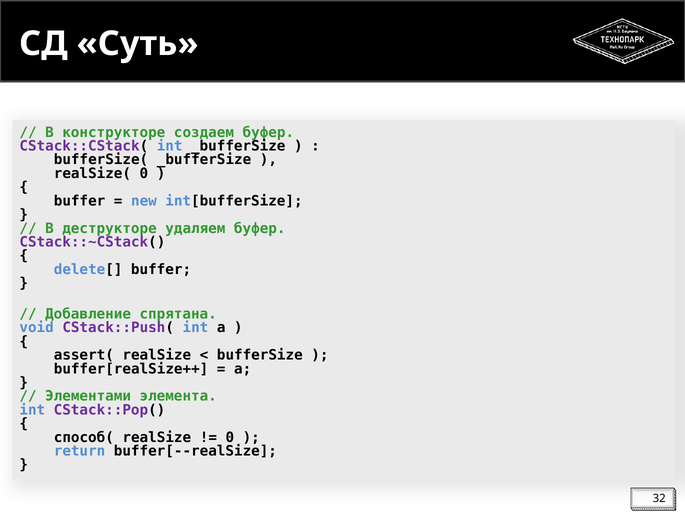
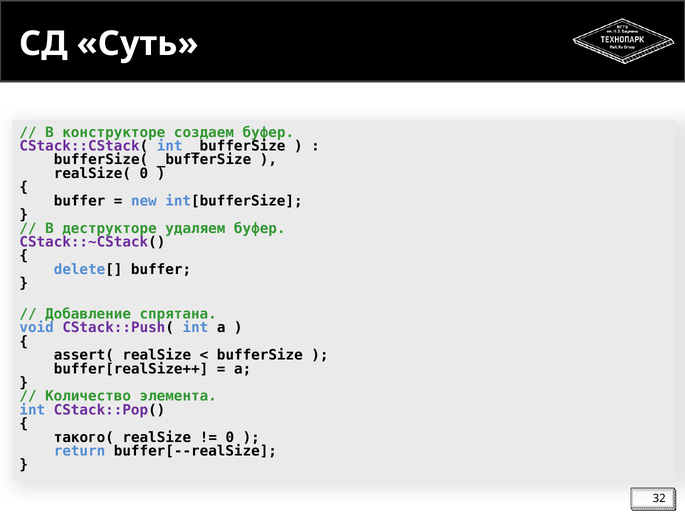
Элементами: Элементами -> Количество
способ(: способ( -> такого(
